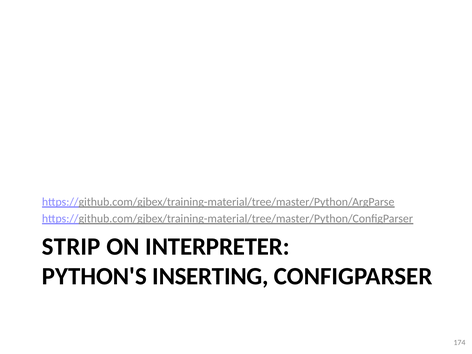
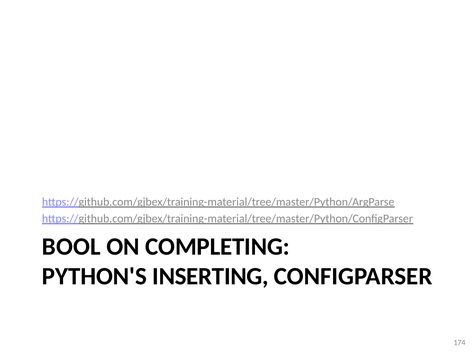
STRIP: STRIP -> BOOL
INTERPRETER: INTERPRETER -> COMPLETING
